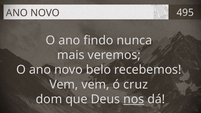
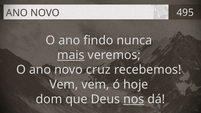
mais underline: none -> present
belo: belo -> cruz
cruz: cruz -> hoje
